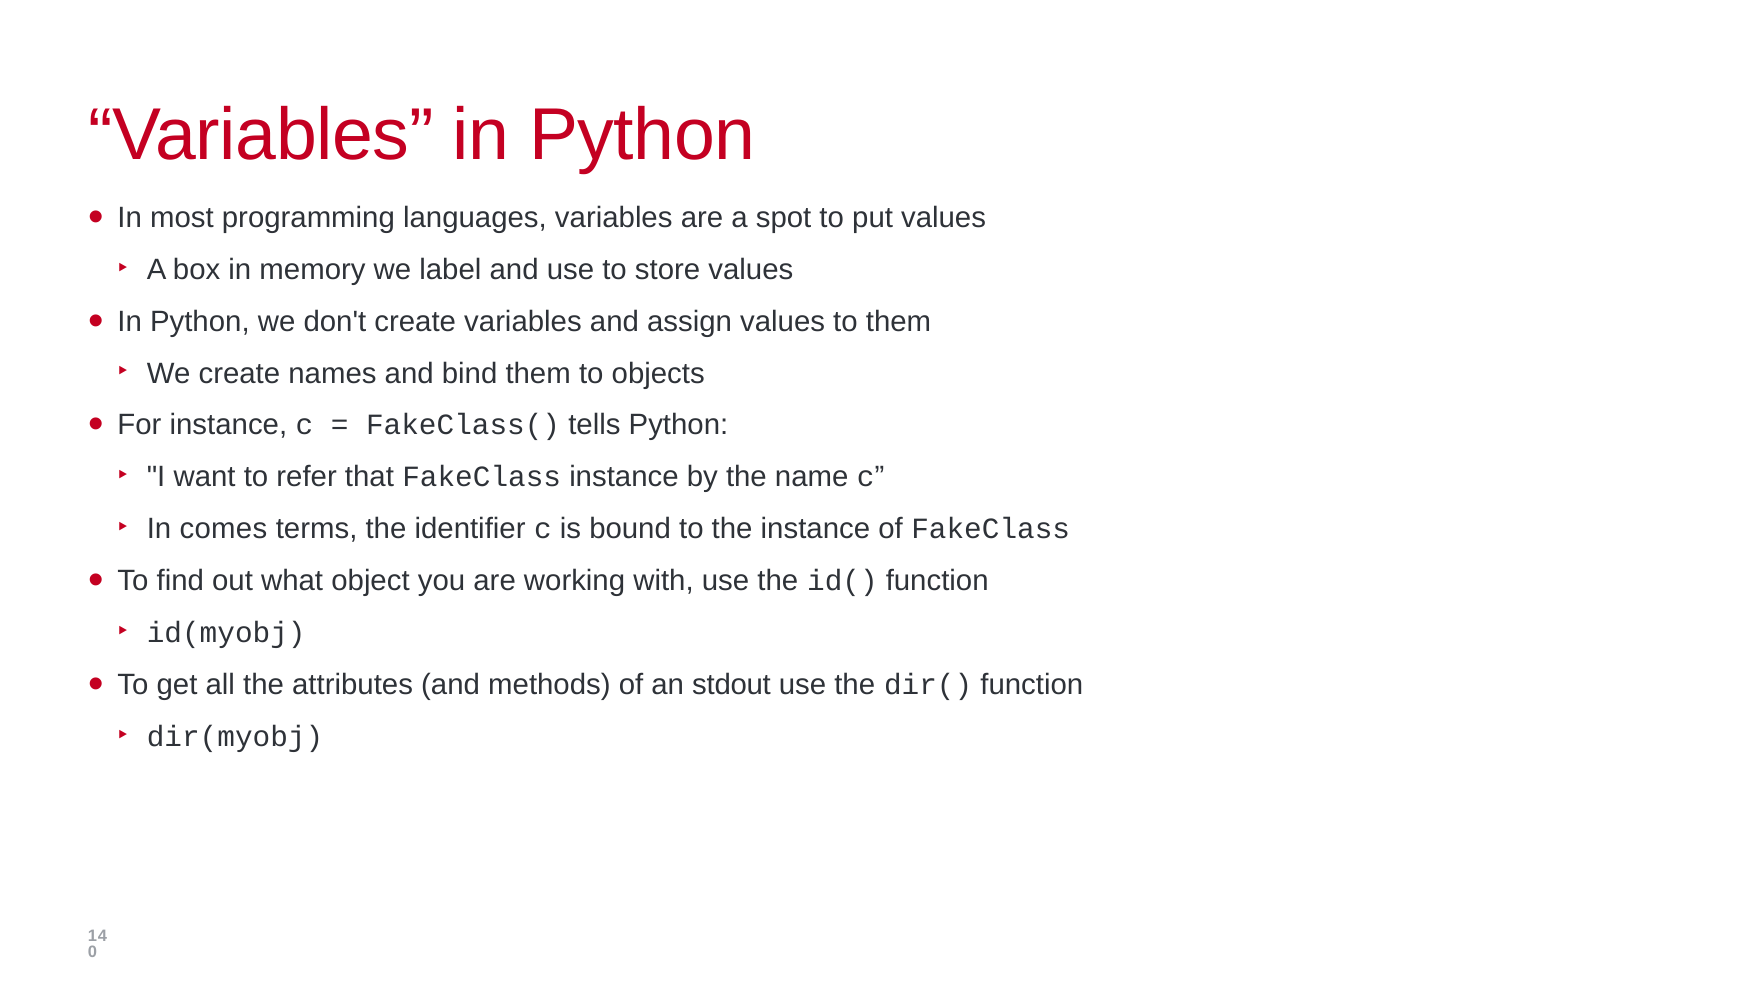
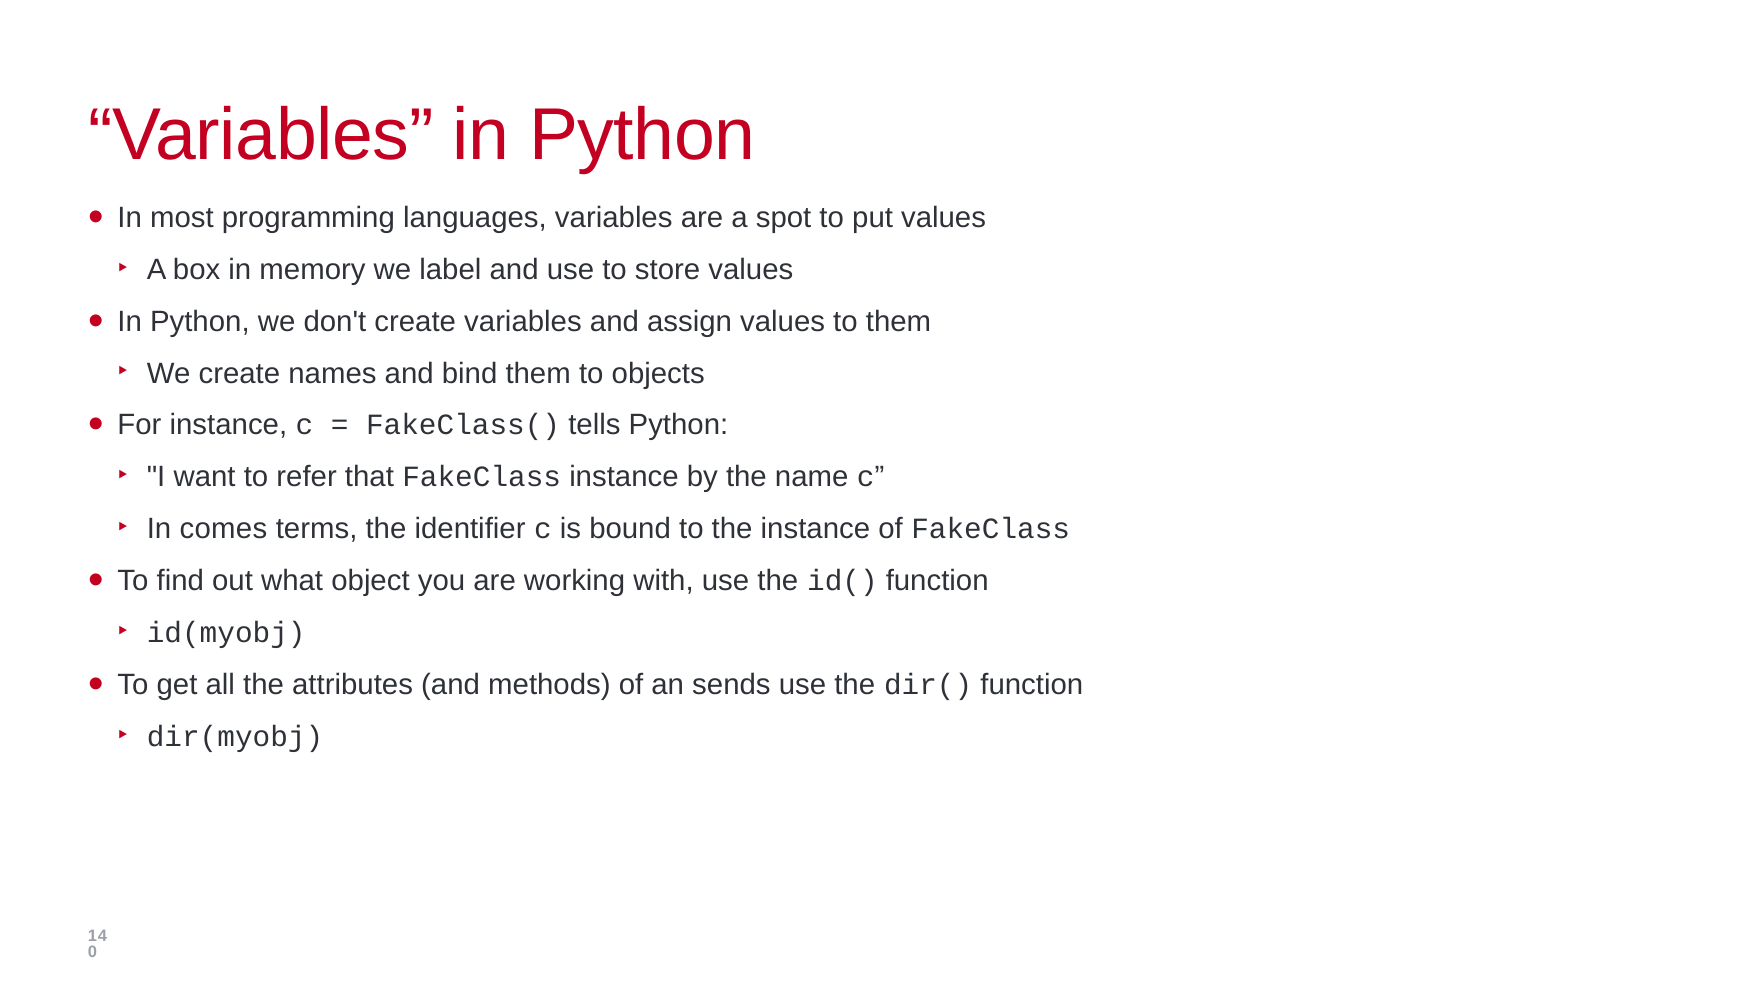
stdout: stdout -> sends
